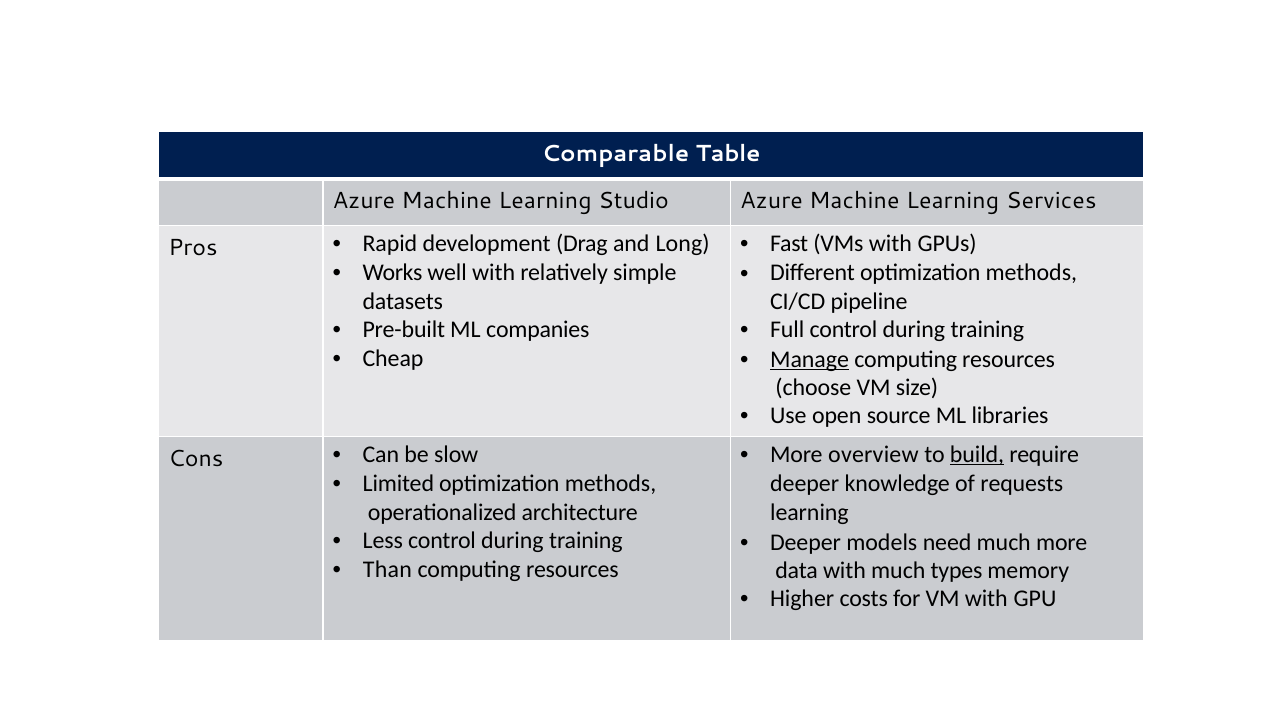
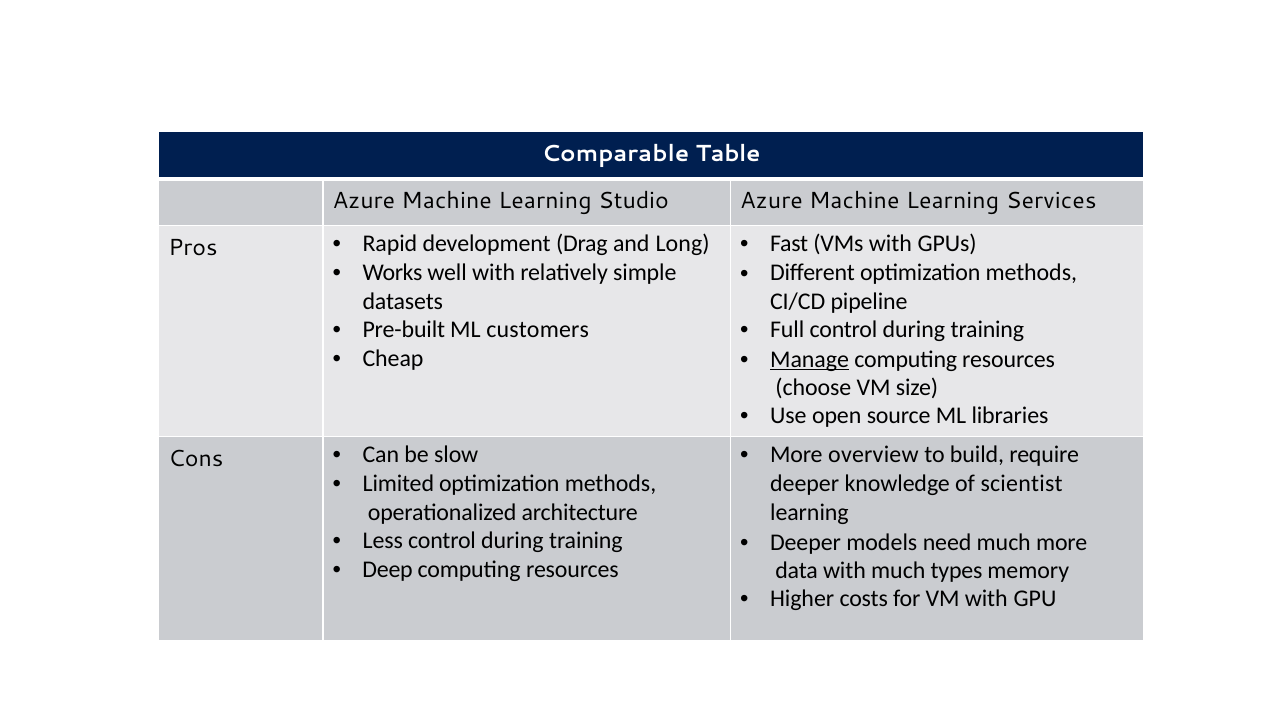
companies: companies -> customers
build underline: present -> none
requests: requests -> scientist
Than: Than -> Deep
